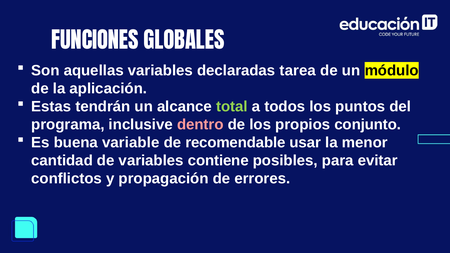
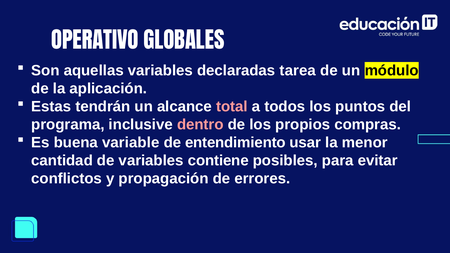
FUNCIONES: FUNCIONES -> OPERATIVO
total colour: light green -> pink
conjunto: conjunto -> compras
recomendable: recomendable -> entendimiento
